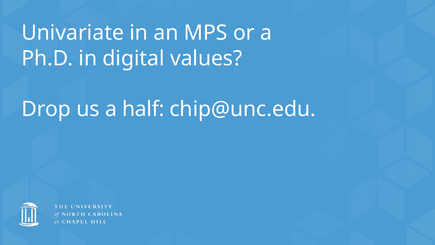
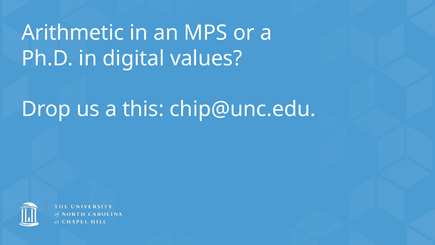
Univariate: Univariate -> Arithmetic
half: half -> this
